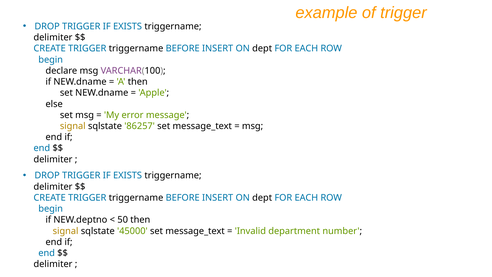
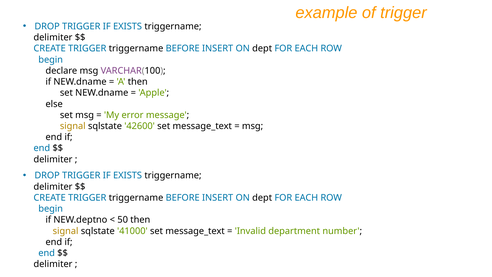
86257: 86257 -> 42600
45000: 45000 -> 41000
